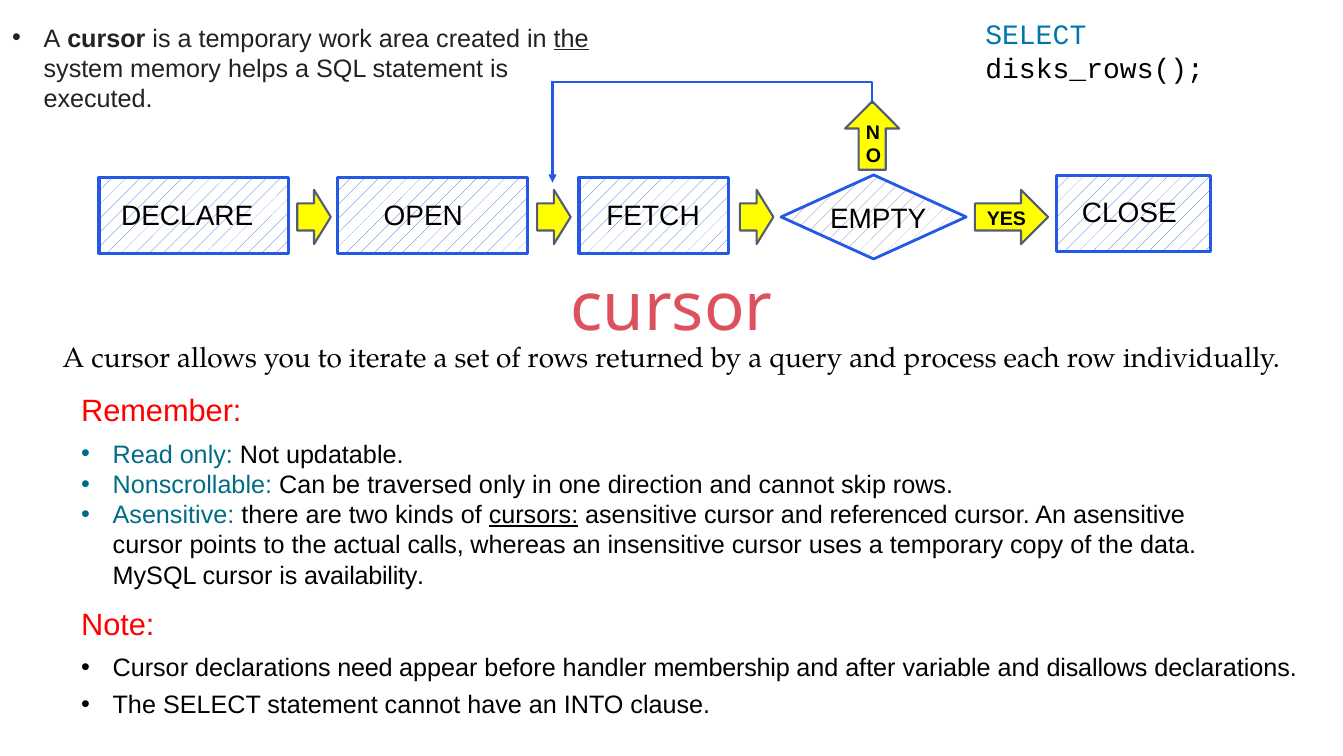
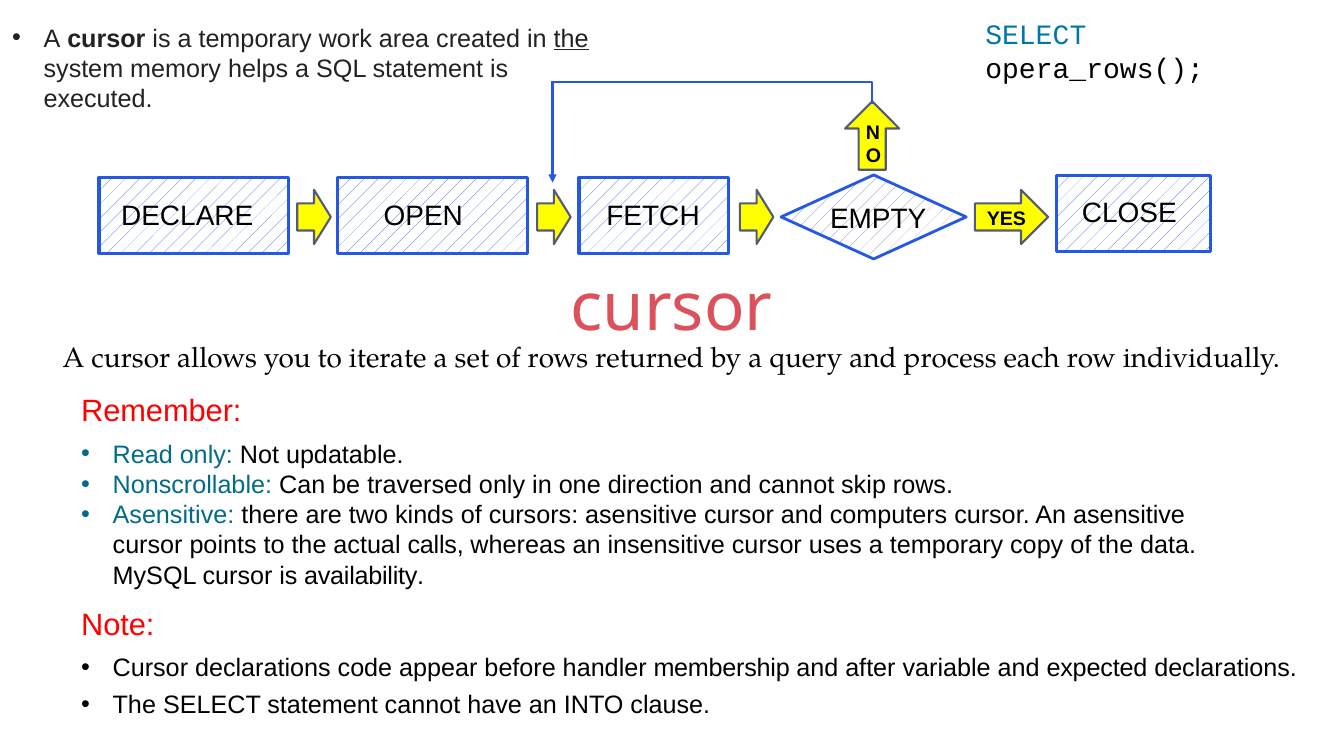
disks_rows(: disks_rows( -> opera_rows(
cursors underline: present -> none
referenced: referenced -> computers
need: need -> code
disallows: disallows -> expected
